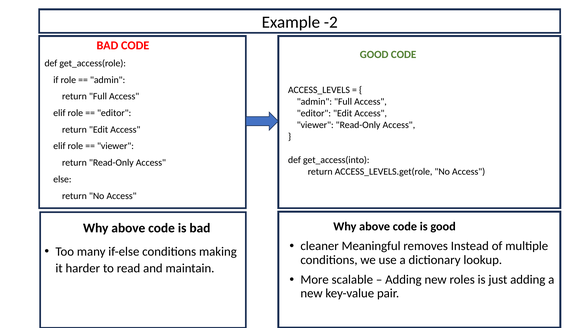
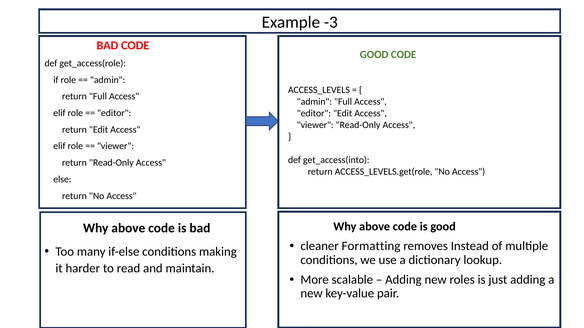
-2: -2 -> -3
Meaningful: Meaningful -> Formatting
